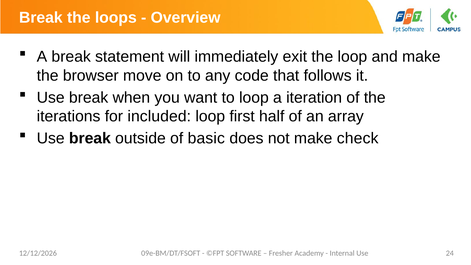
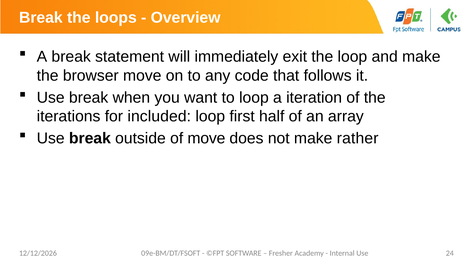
of basic: basic -> move
check: check -> rather
